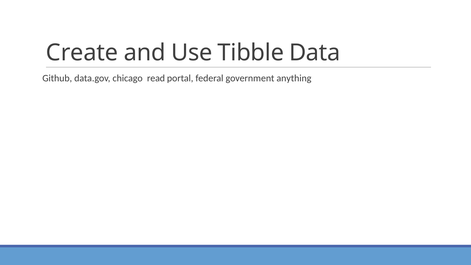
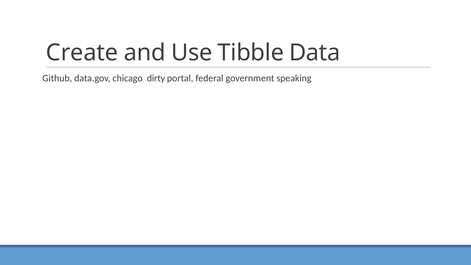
read: read -> dirty
anything: anything -> speaking
